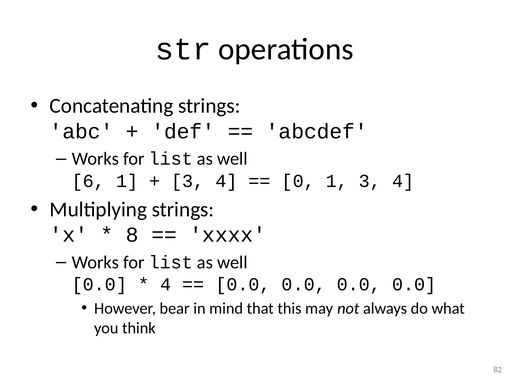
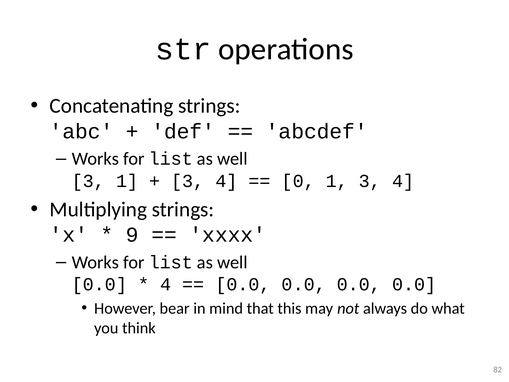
6 at (88, 181): 6 -> 3
8: 8 -> 9
